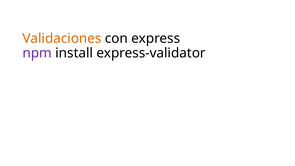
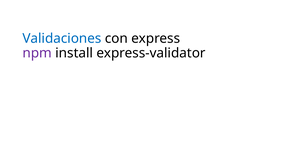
Validaciones colour: orange -> blue
